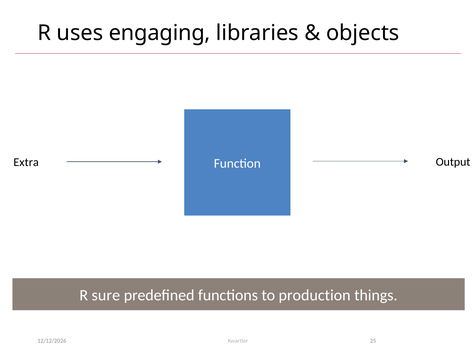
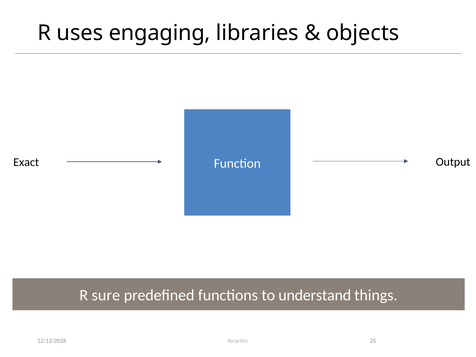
Extra: Extra -> Exact
production: production -> understand
